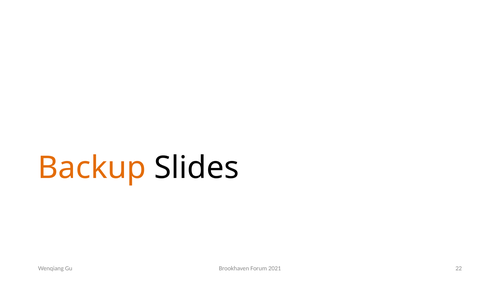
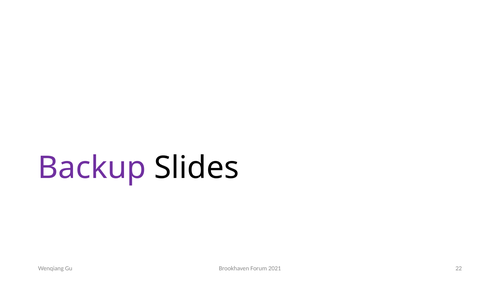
Backup colour: orange -> purple
